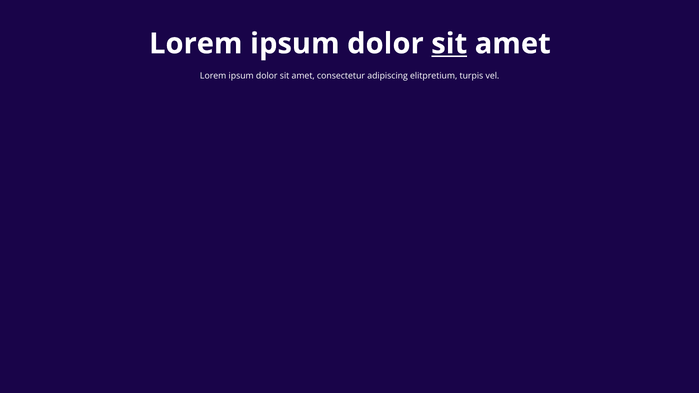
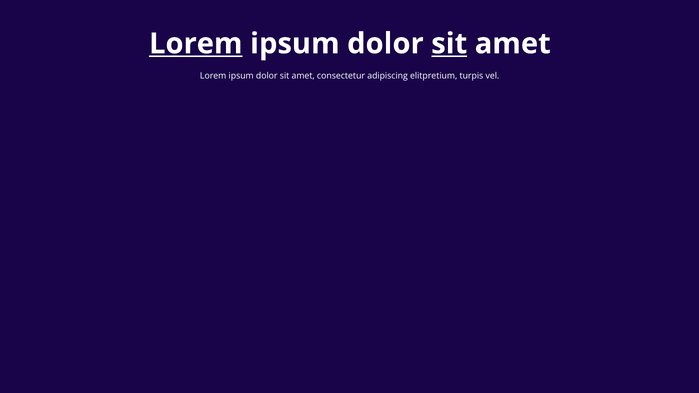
Lorem at (196, 44) underline: none -> present
